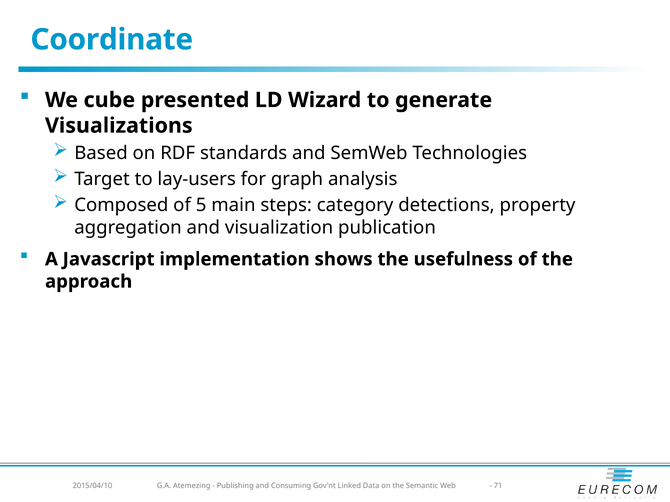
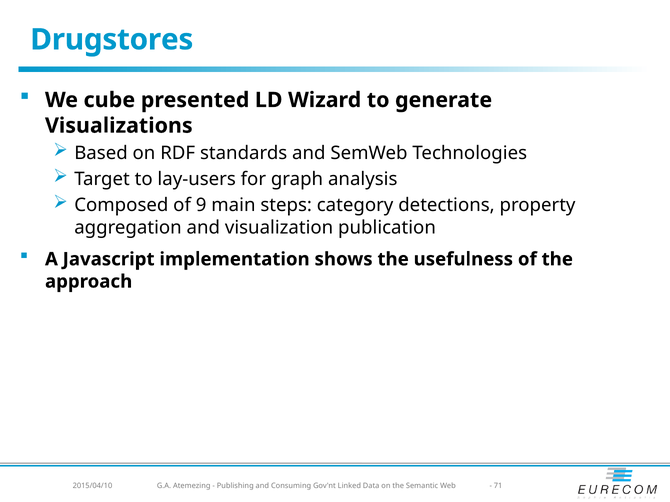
Coordinate: Coordinate -> Drugstores
5: 5 -> 9
